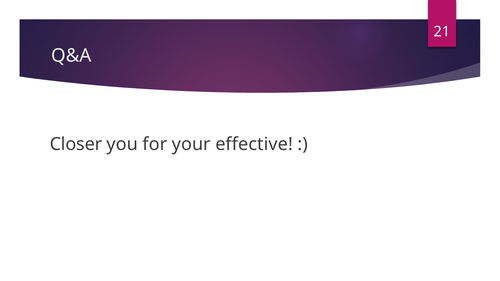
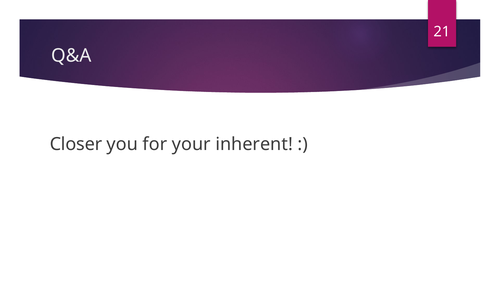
effective: effective -> inherent
